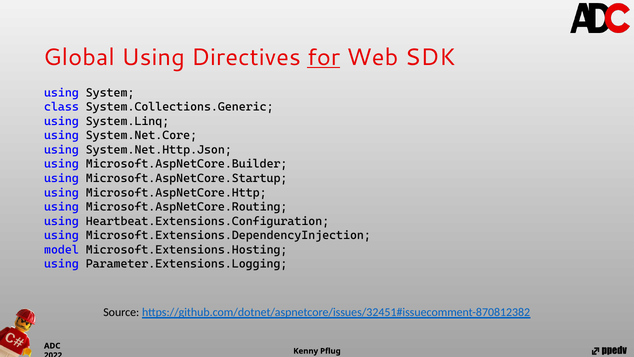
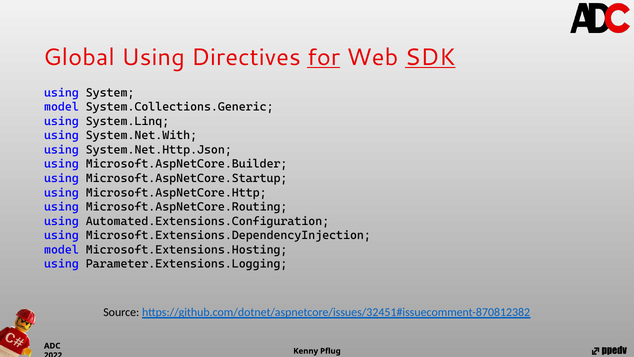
SDK underline: none -> present
class at (61, 107): class -> model
System.Net.Core: System.Net.Core -> System.Net.With
Heartbeat.Extensions.Configuration: Heartbeat.Extensions.Configuration -> Automated.Extensions.Configuration
